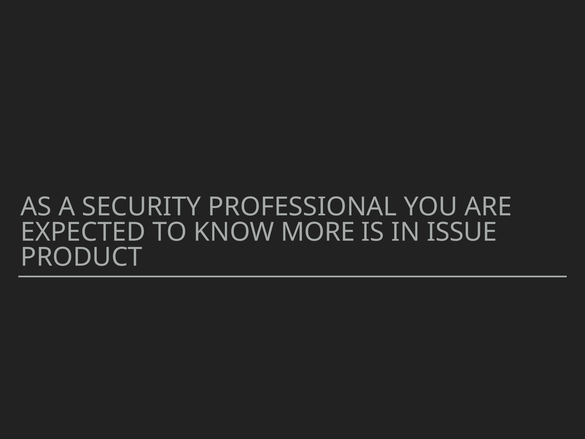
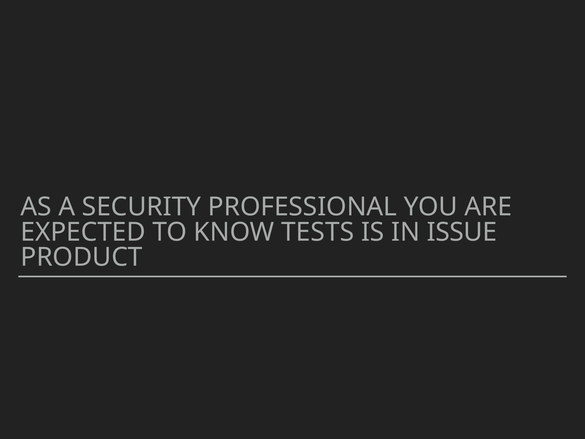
MORE: MORE -> TESTS
